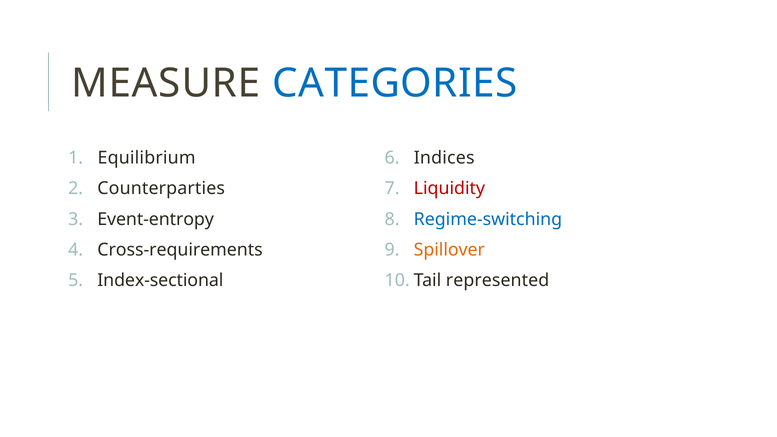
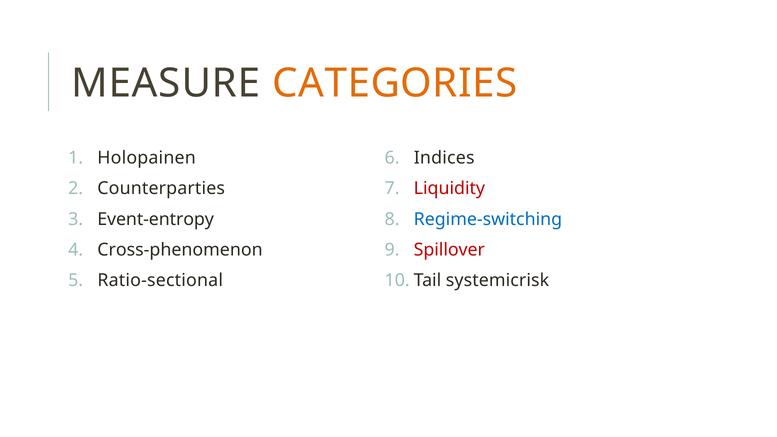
CATEGORIES colour: blue -> orange
Equilibrium: Equilibrium -> Holopainen
Cross-requirements: Cross-requirements -> Cross-phenomenon
Spillover colour: orange -> red
Index-sectional: Index-sectional -> Ratio-sectional
represented: represented -> systemicrisk
